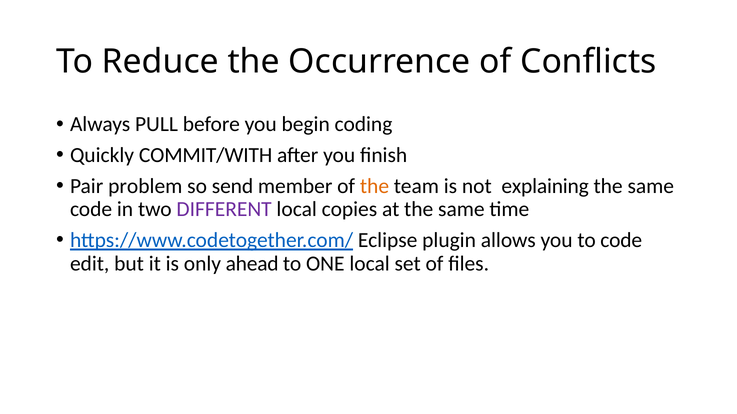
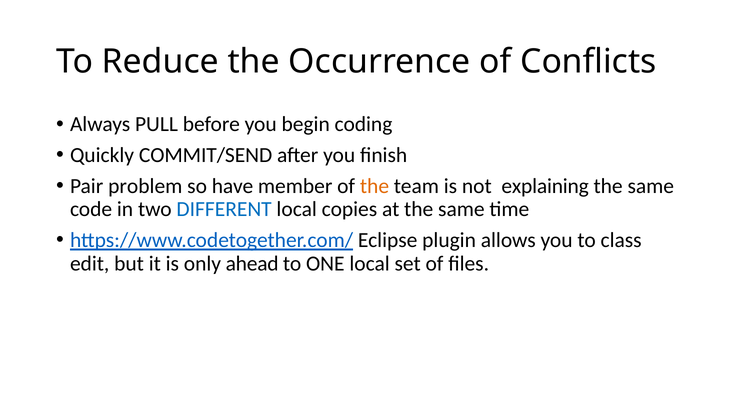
COMMIT/WITH: COMMIT/WITH -> COMMIT/SEND
send: send -> have
DIFFERENT colour: purple -> blue
to code: code -> class
